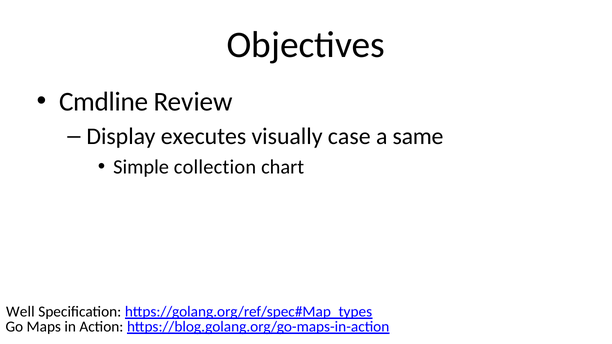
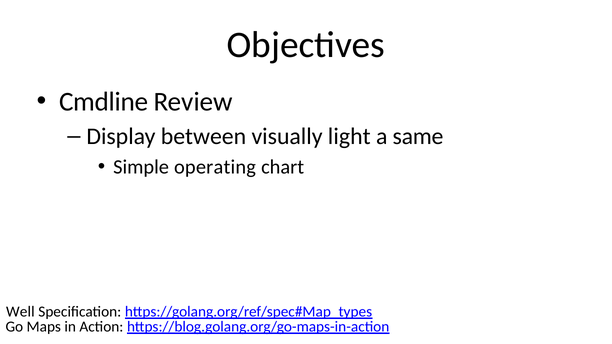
executes: executes -> between
case: case -> light
collection: collection -> operating
